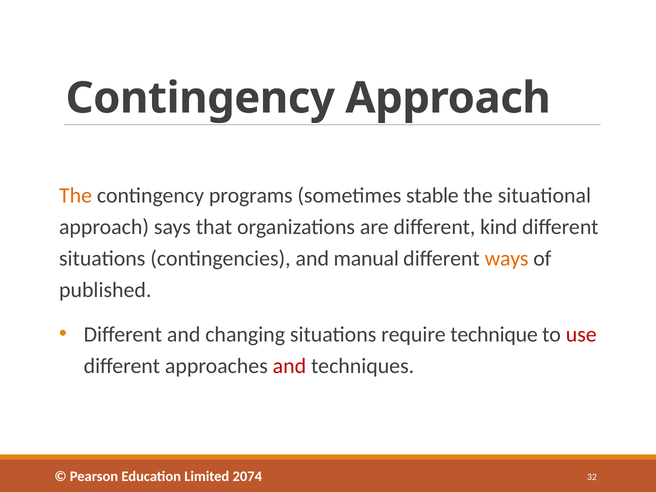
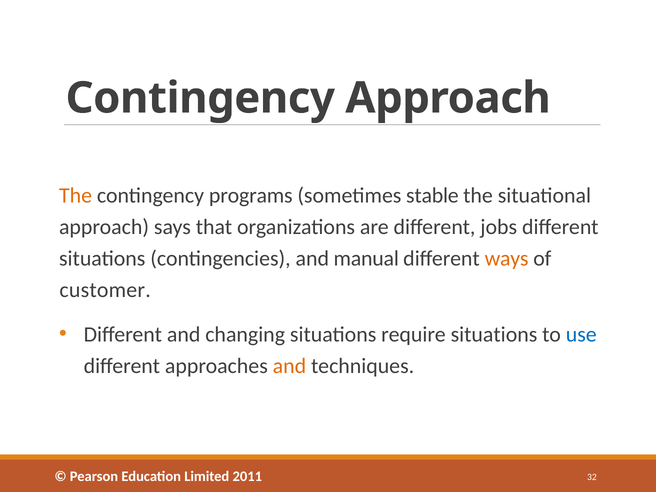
kind: kind -> jobs
published: published -> customer
require technique: technique -> situations
use colour: red -> blue
and at (289, 366) colour: red -> orange
2074: 2074 -> 2011
